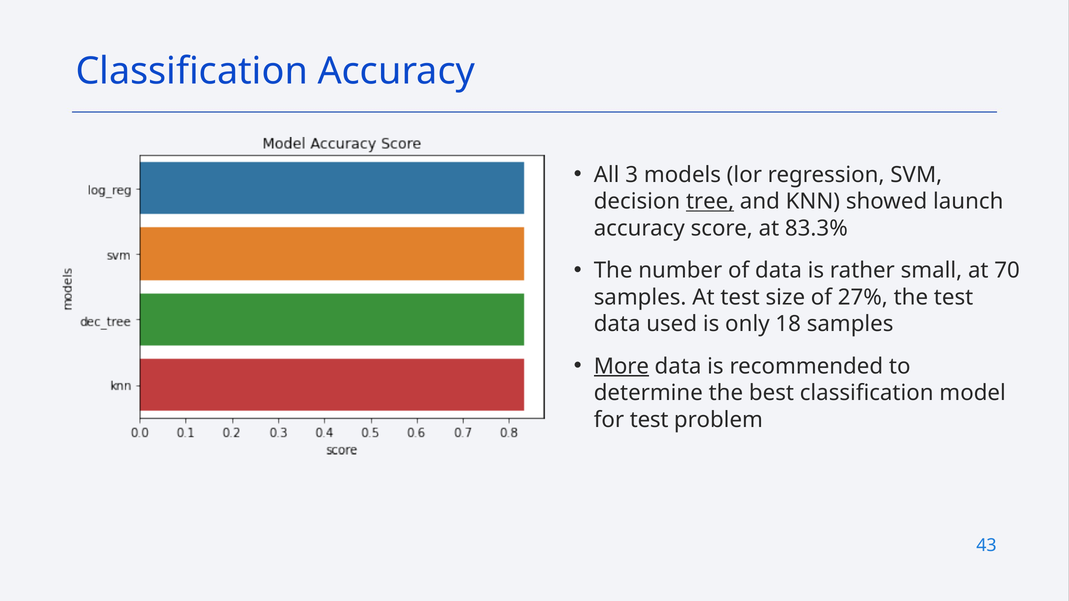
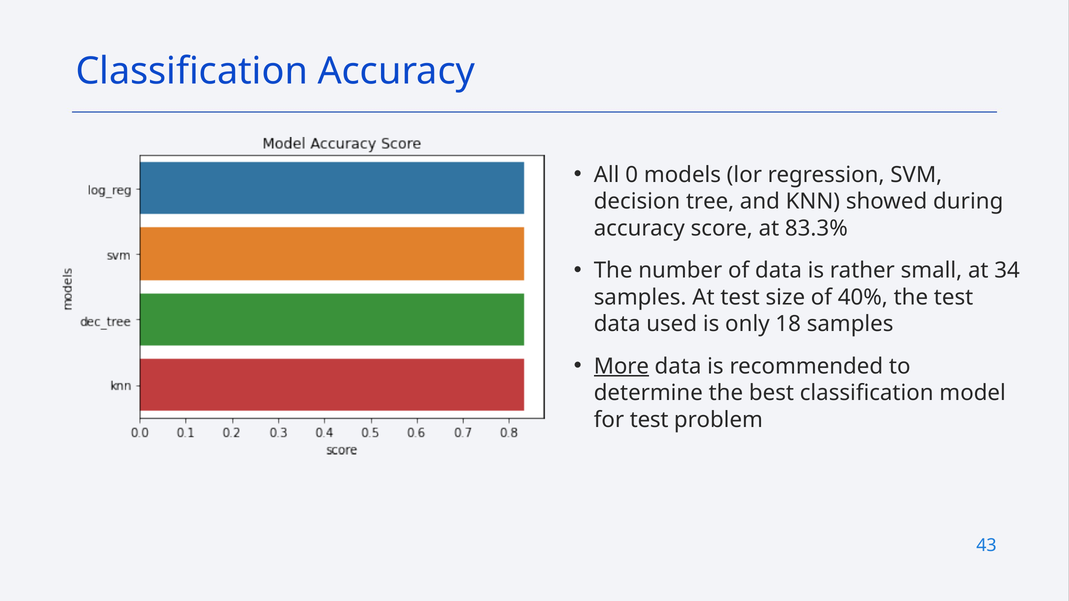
3: 3 -> 0
tree underline: present -> none
launch: launch -> during
70: 70 -> 34
27%: 27% -> 40%
